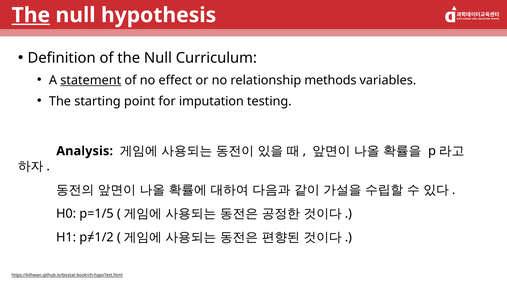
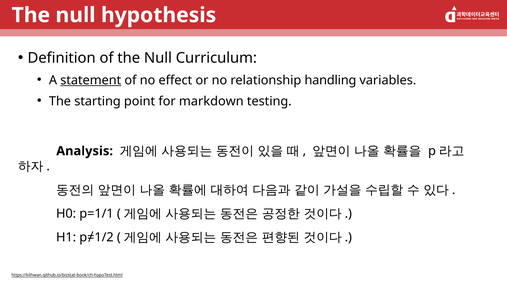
The at (31, 15) underline: present -> none
methods: methods -> handling
imputation: imputation -> markdown
p=1/5: p=1/5 -> p=1/1
